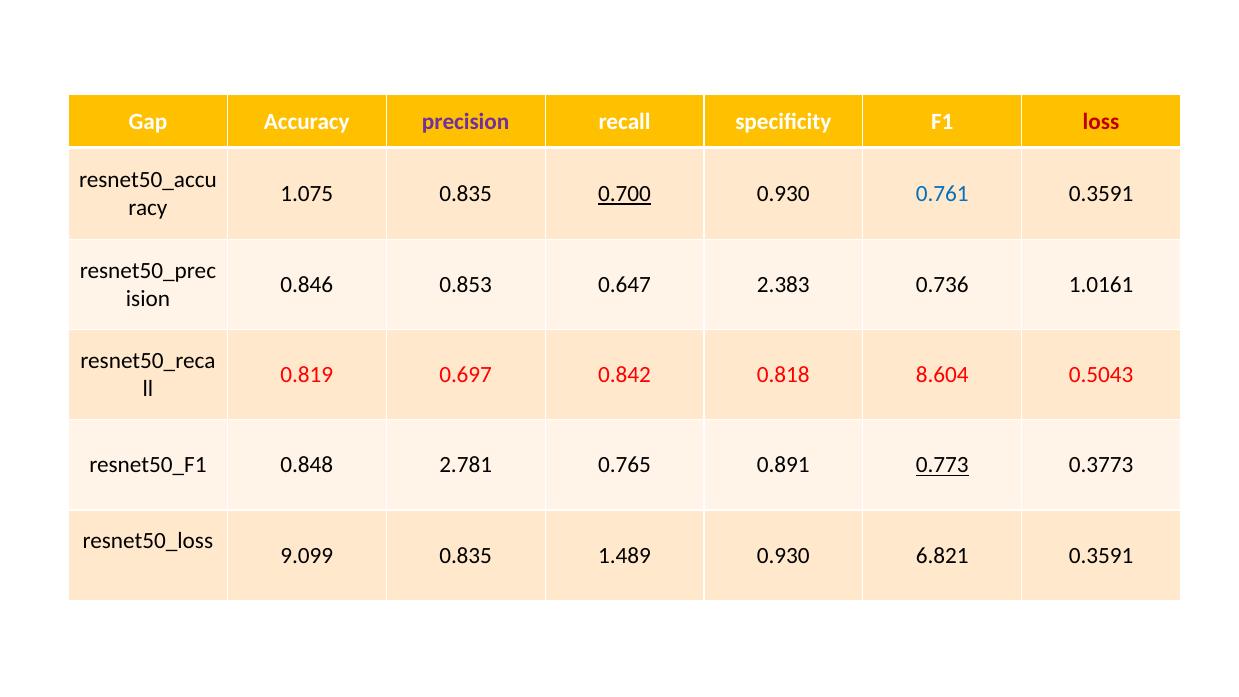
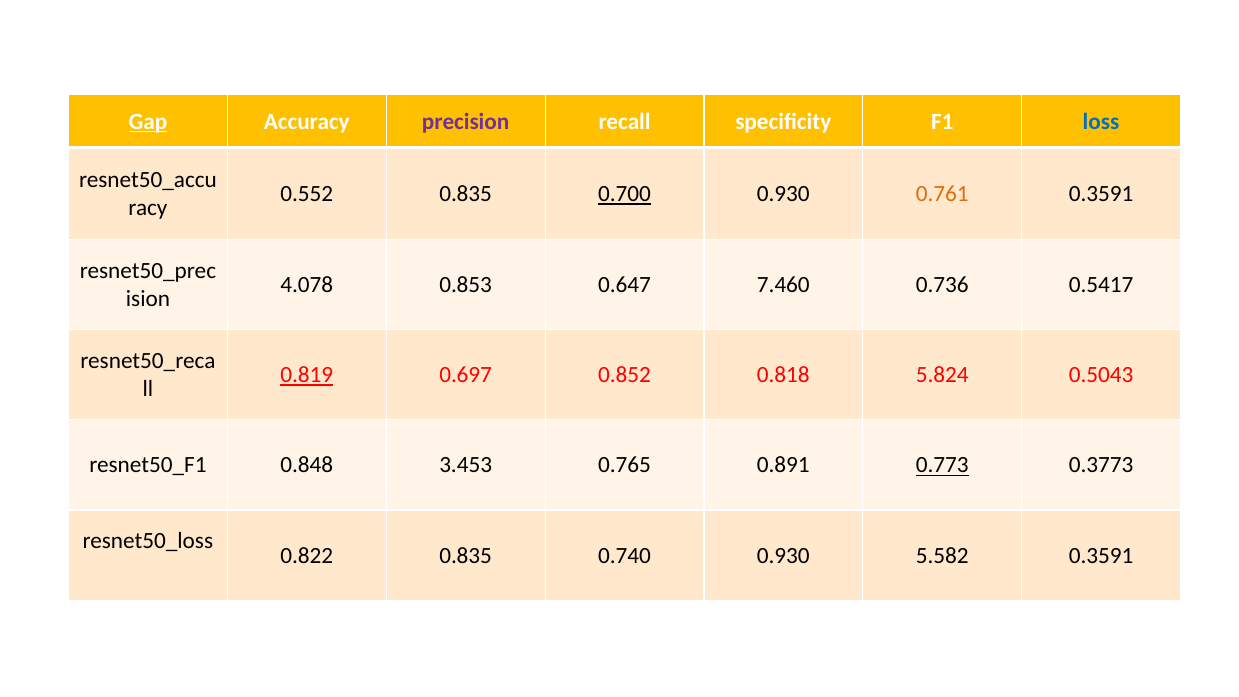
Gap underline: none -> present
loss colour: red -> blue
1.075: 1.075 -> 0.552
0.761 colour: blue -> orange
0.846: 0.846 -> 4.078
2.383: 2.383 -> 7.460
1.0161: 1.0161 -> 0.5417
0.819 underline: none -> present
0.842: 0.842 -> 0.852
8.604: 8.604 -> 5.824
2.781: 2.781 -> 3.453
9.099: 9.099 -> 0.822
1.489: 1.489 -> 0.740
6.821: 6.821 -> 5.582
